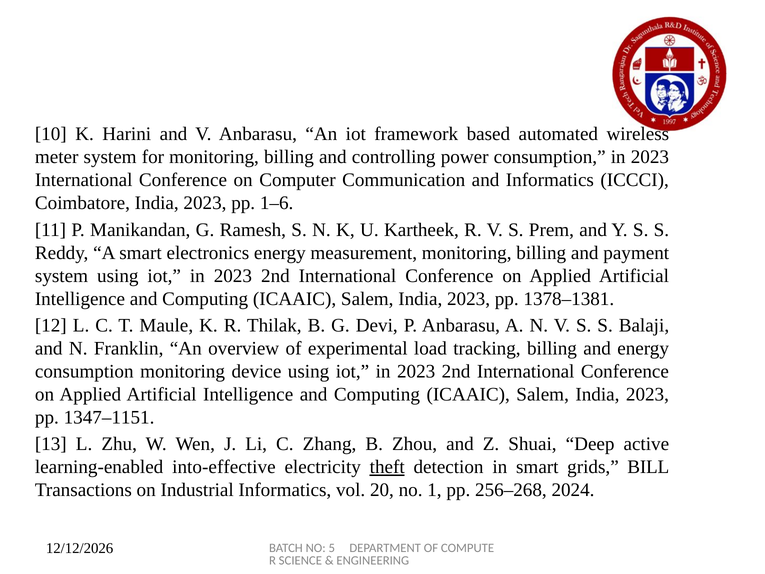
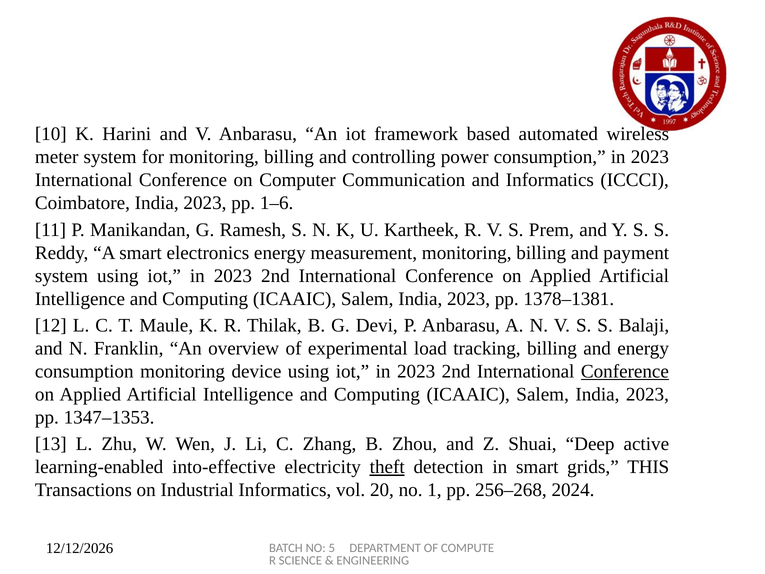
Conference at (625, 371) underline: none -> present
1347–1151: 1347–1151 -> 1347–1353
BILL: BILL -> THIS
